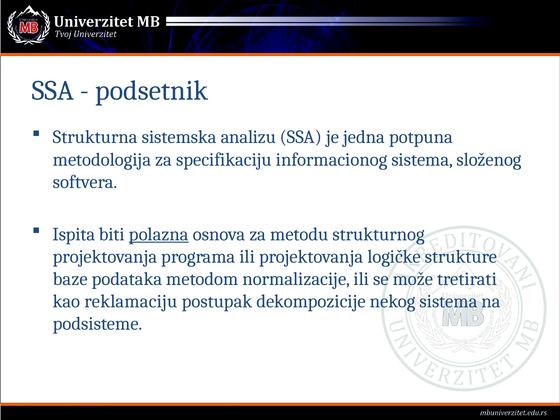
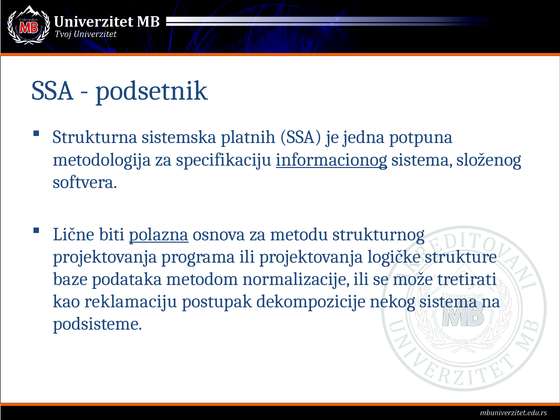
analizu: analizu -> platnih
informacionog underline: none -> present
Ispita: Ispita -> Lične
